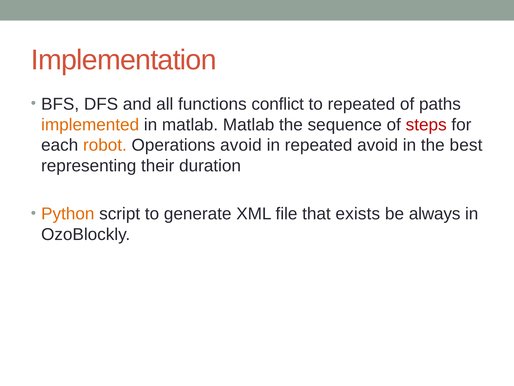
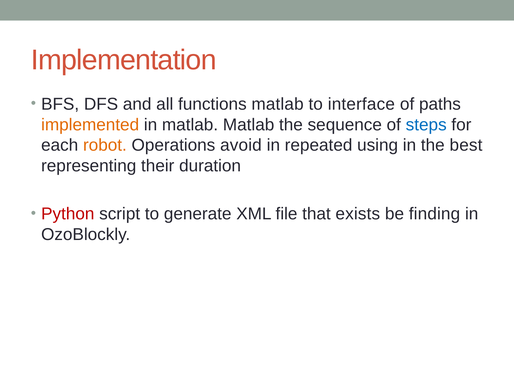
functions conflict: conflict -> matlab
to repeated: repeated -> interface
steps colour: red -> blue
repeated avoid: avoid -> using
Python colour: orange -> red
always: always -> finding
